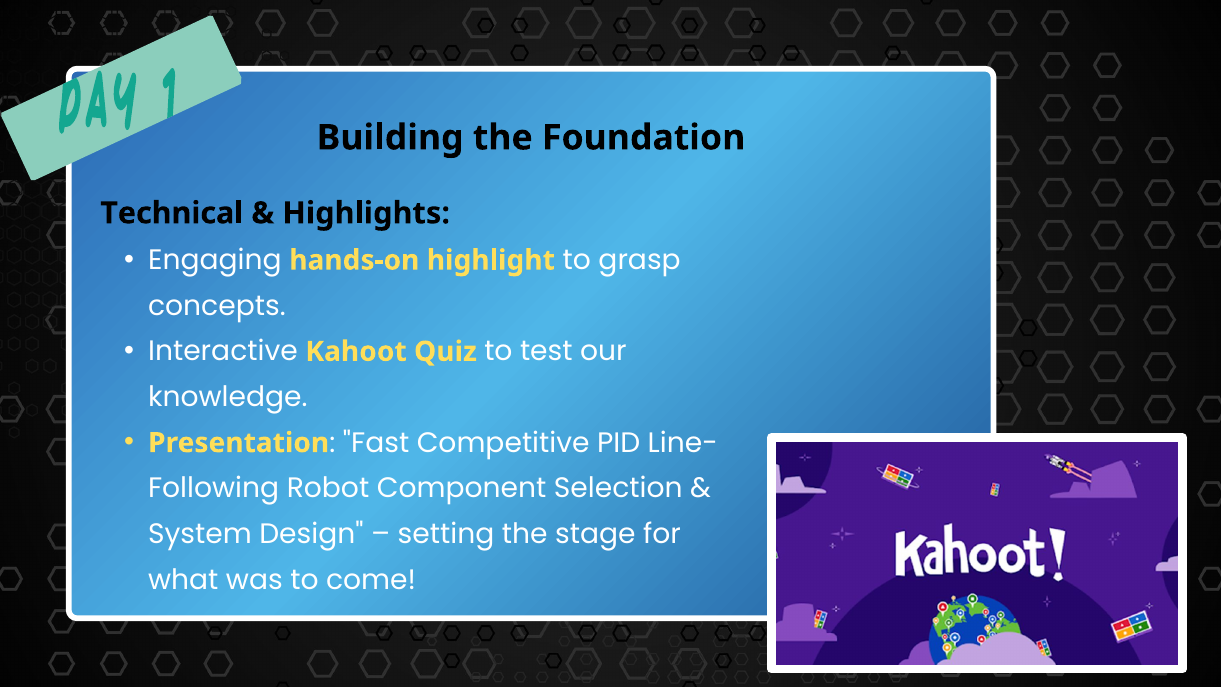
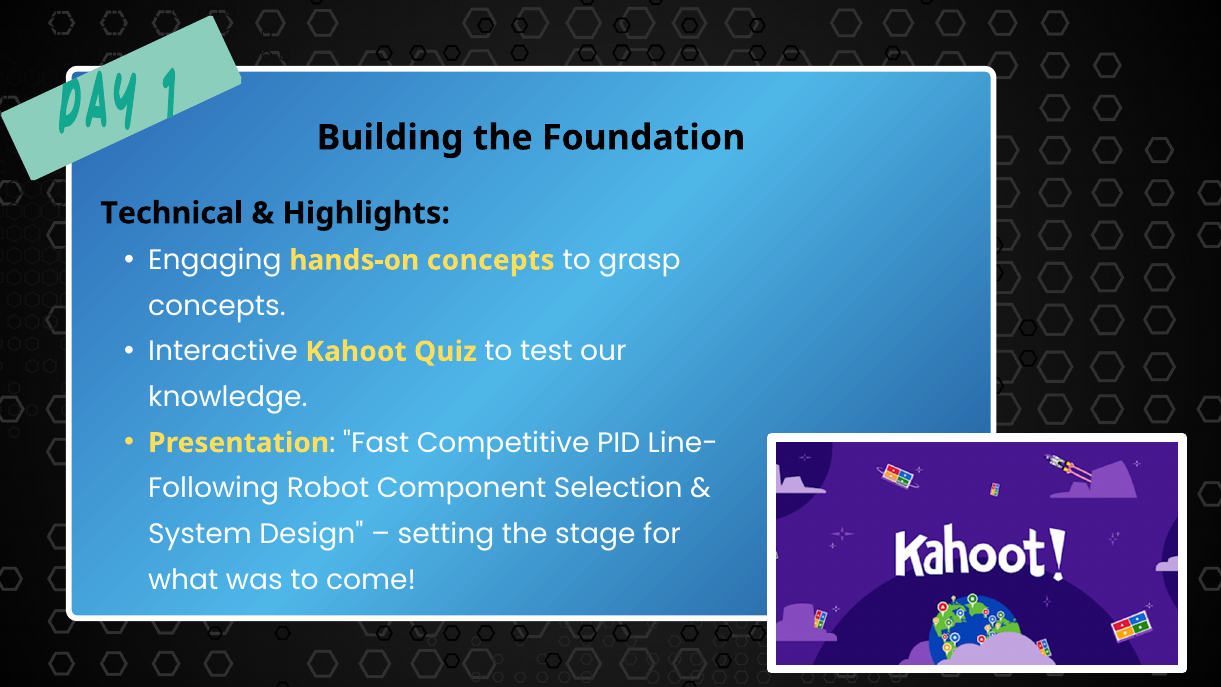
hands-on highlight: highlight -> concepts
